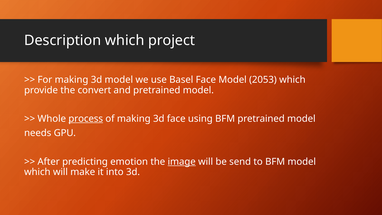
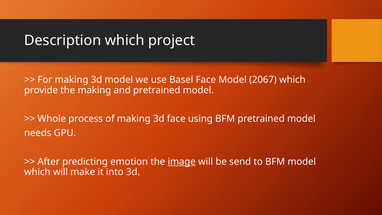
2053: 2053 -> 2067
the convert: convert -> making
process underline: present -> none
